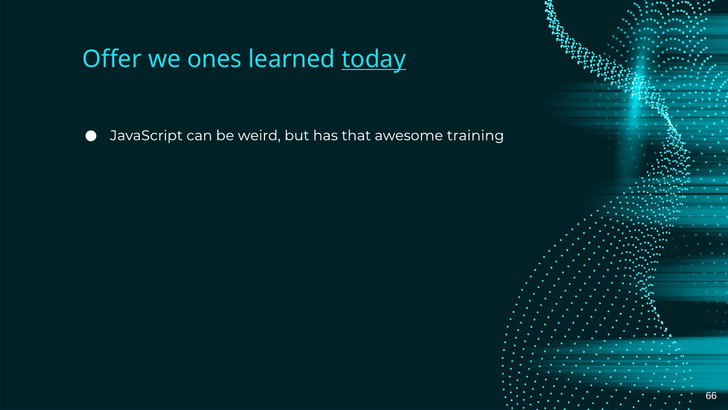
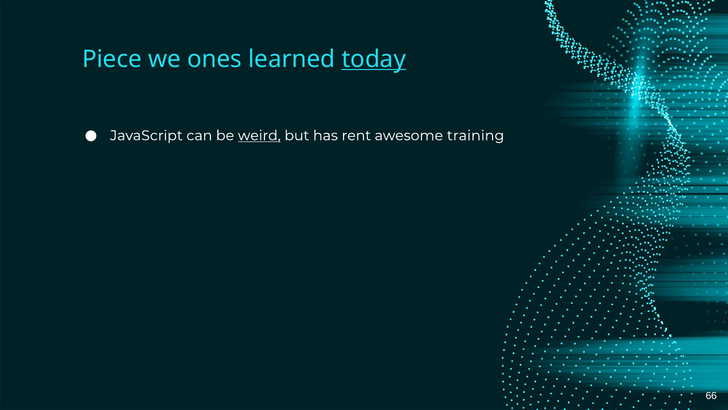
Offer: Offer -> Piece
weird underline: none -> present
that: that -> rent
